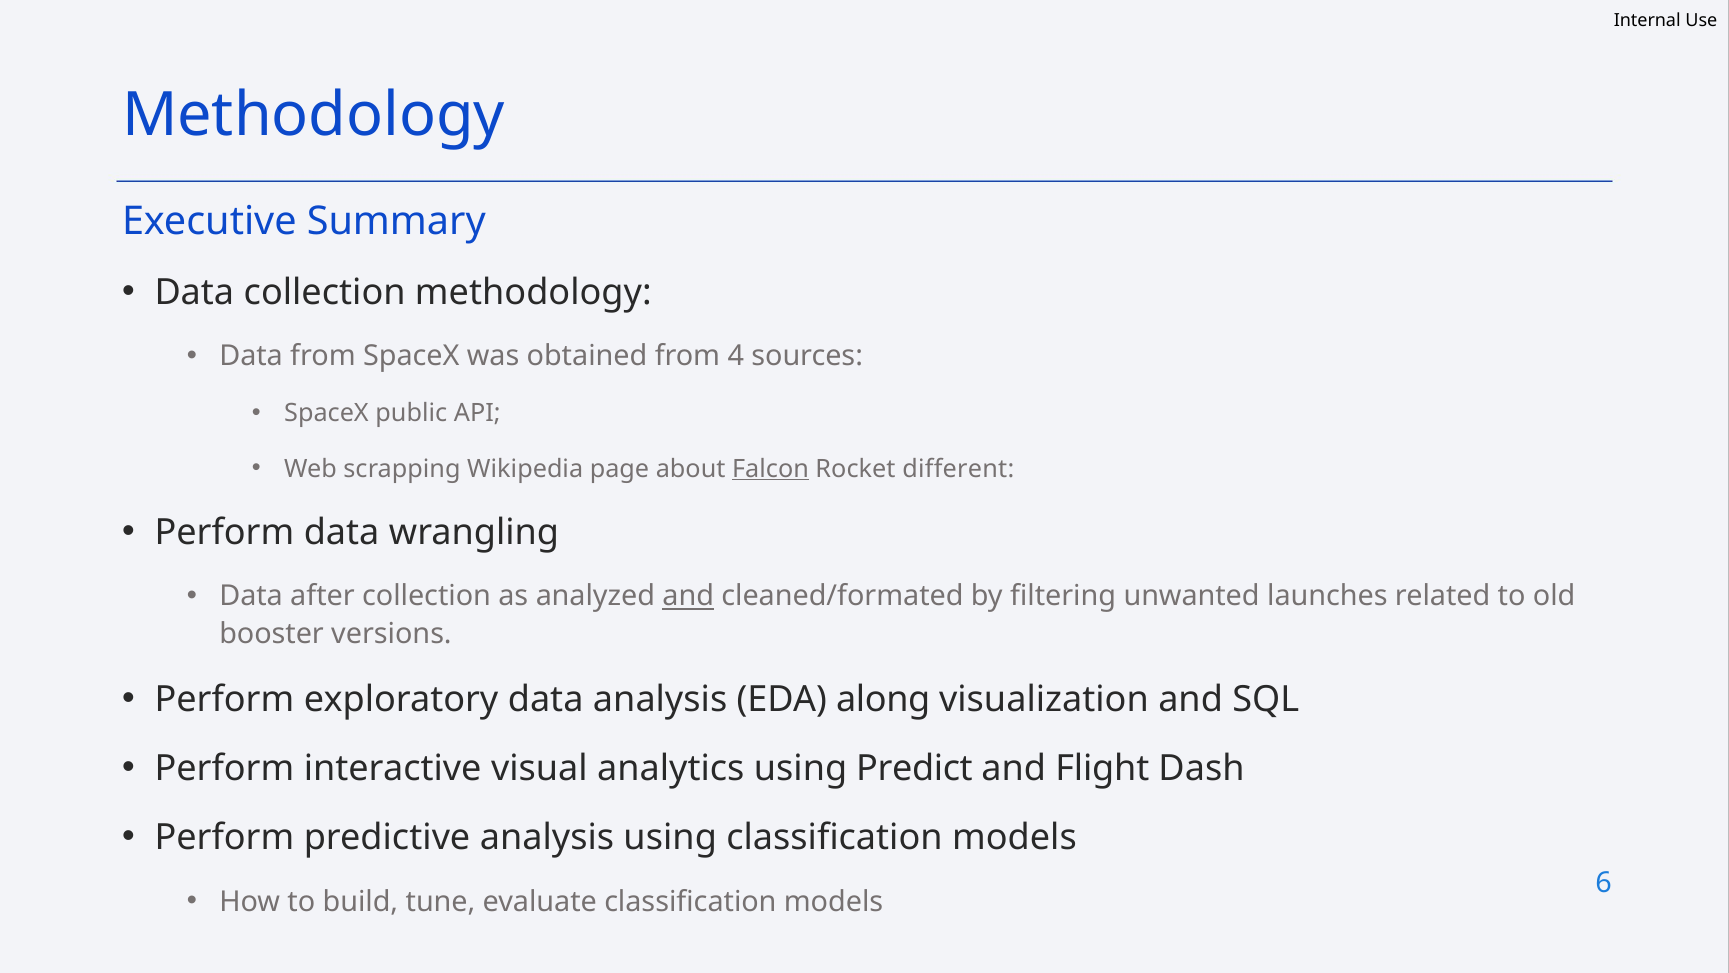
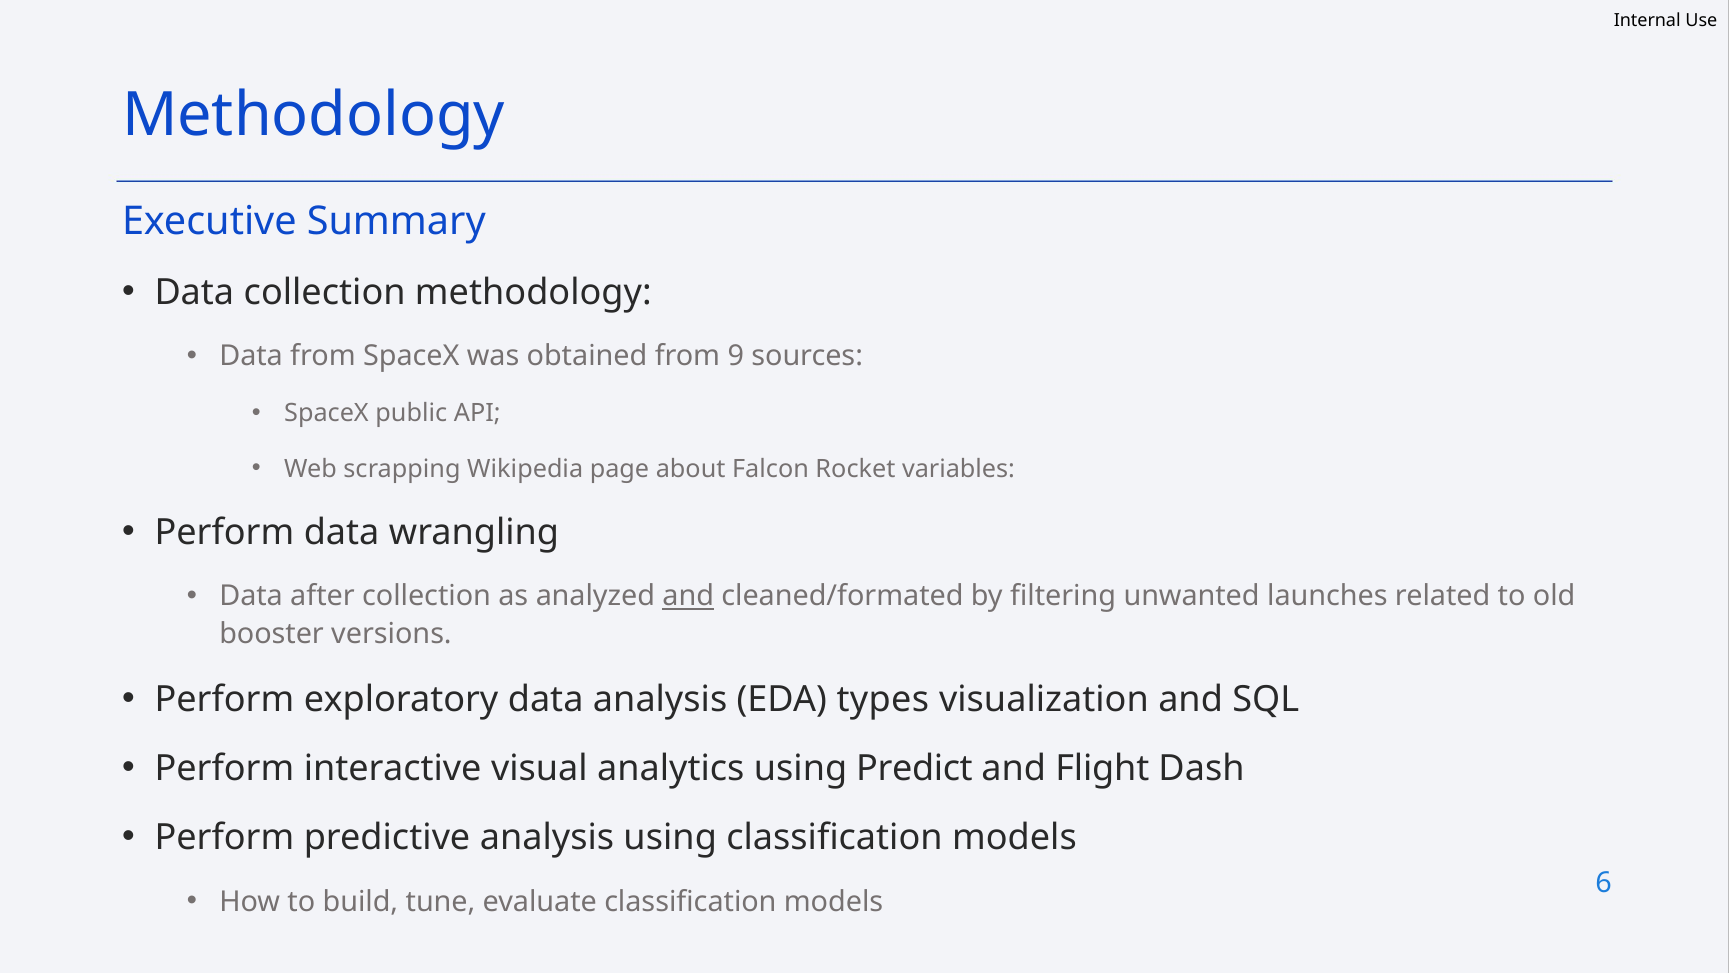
4: 4 -> 9
Falcon underline: present -> none
different: different -> variables
along: along -> types
